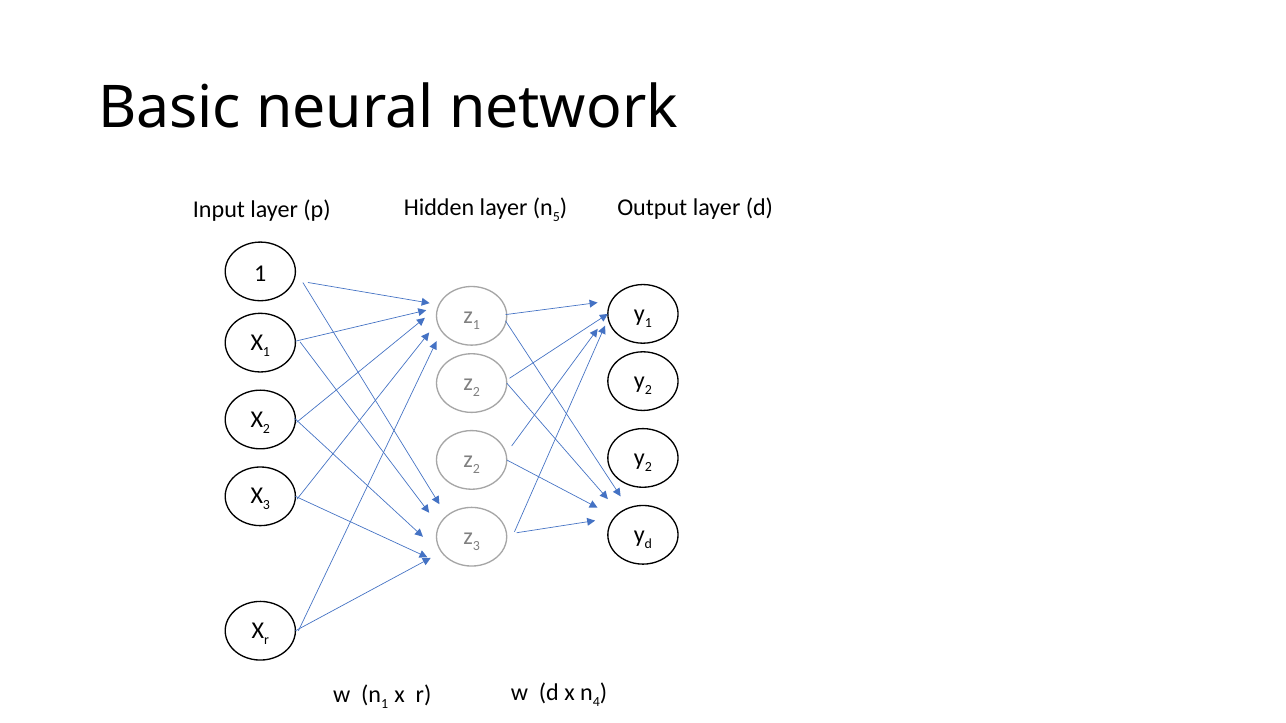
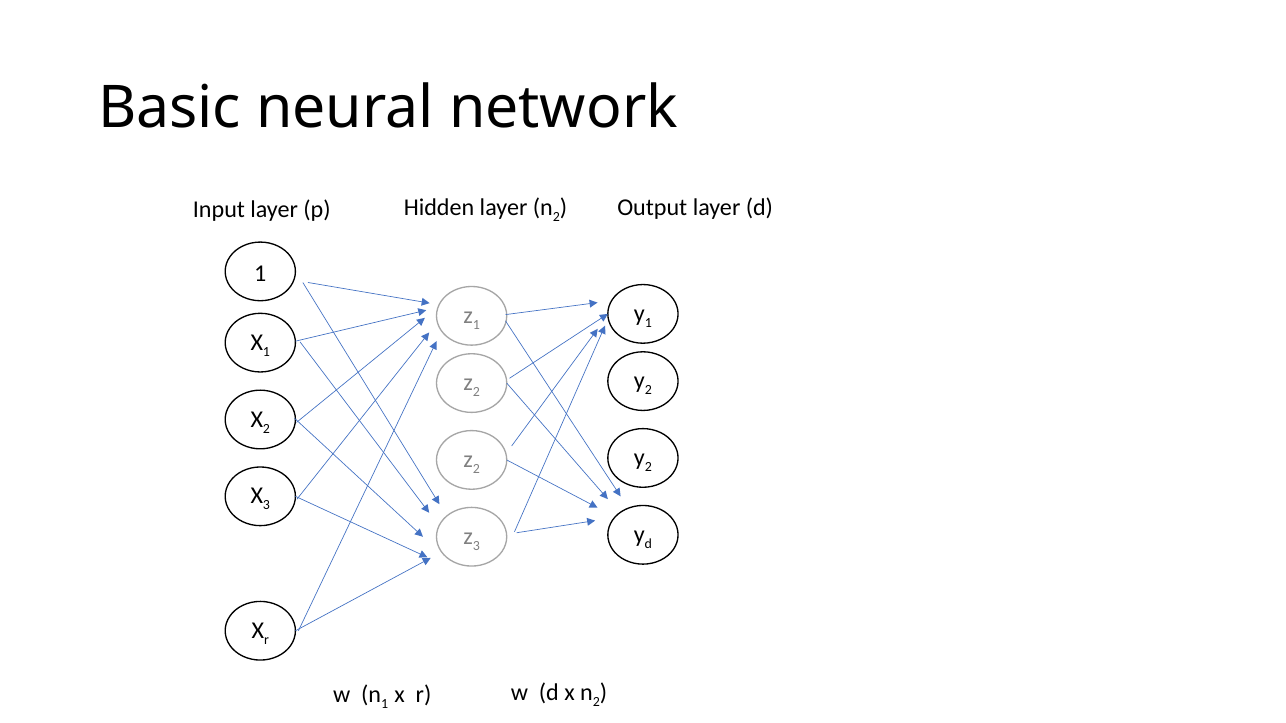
5 at (556, 217): 5 -> 2
4 at (596, 702): 4 -> 2
